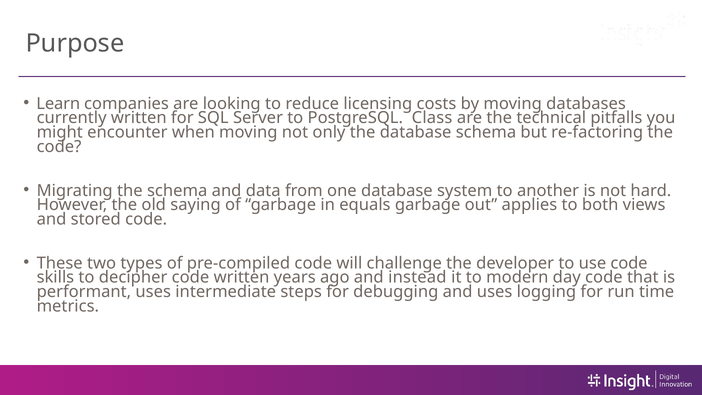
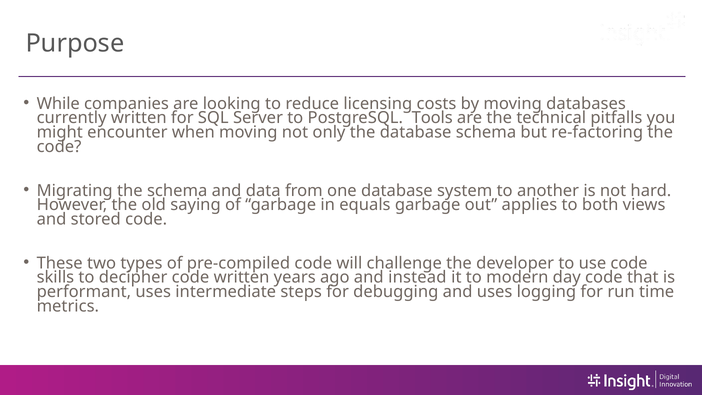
Learn: Learn -> While
Class: Class -> Tools
